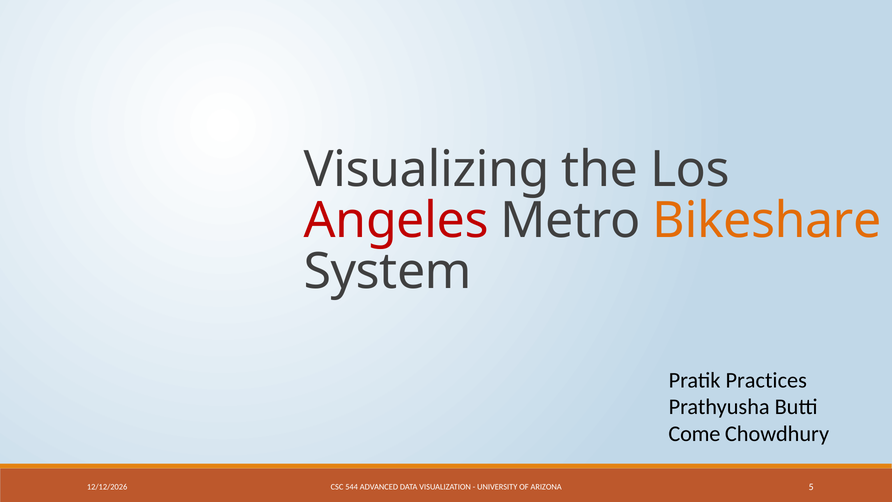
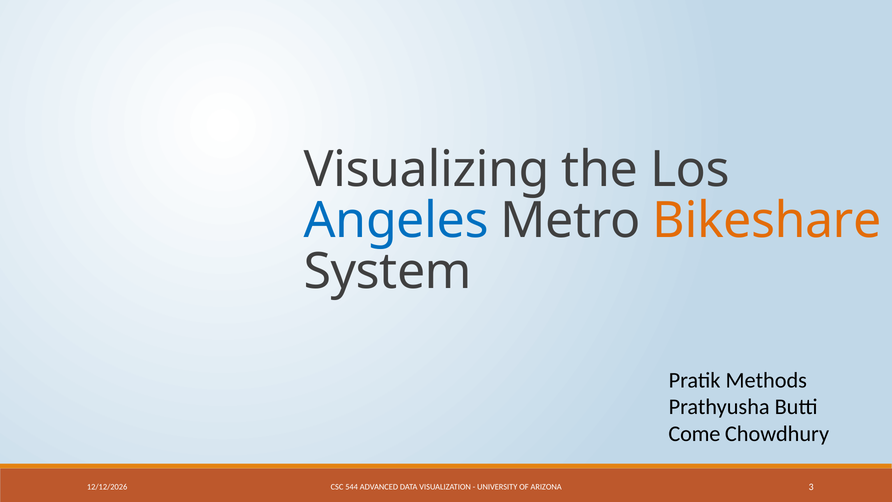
Angeles colour: red -> blue
Practices: Practices -> Methods
5: 5 -> 3
